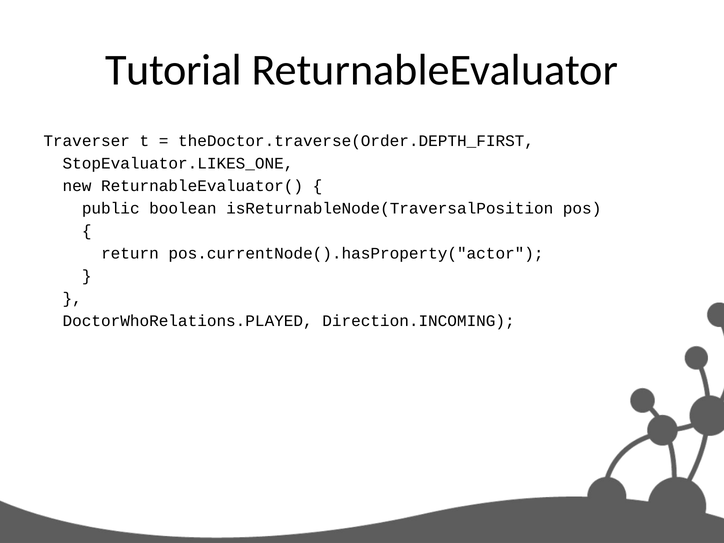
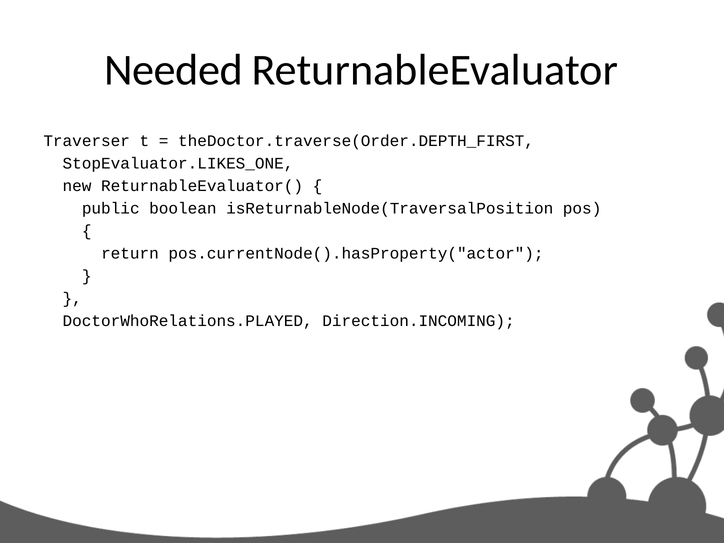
Tutorial: Tutorial -> Needed
